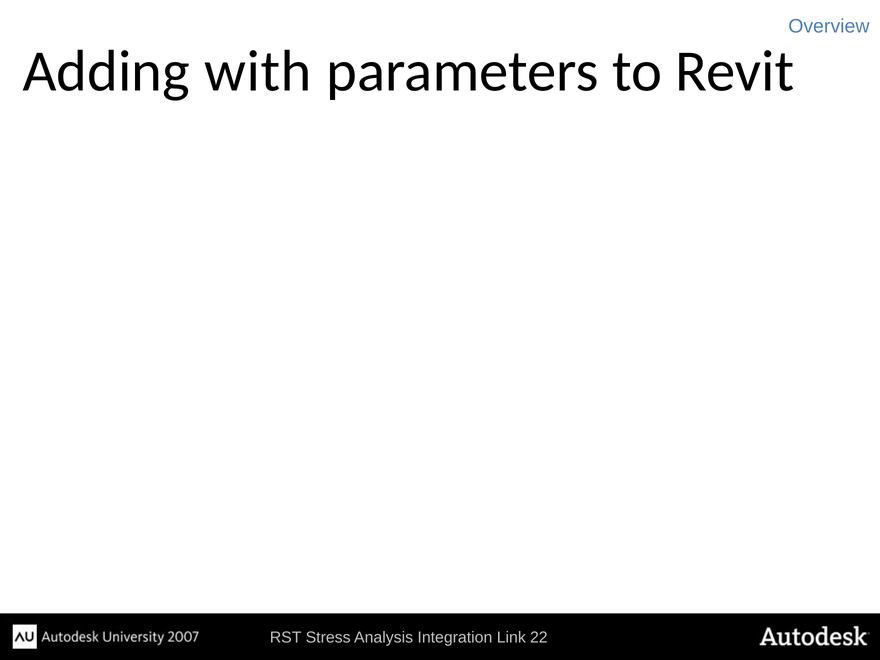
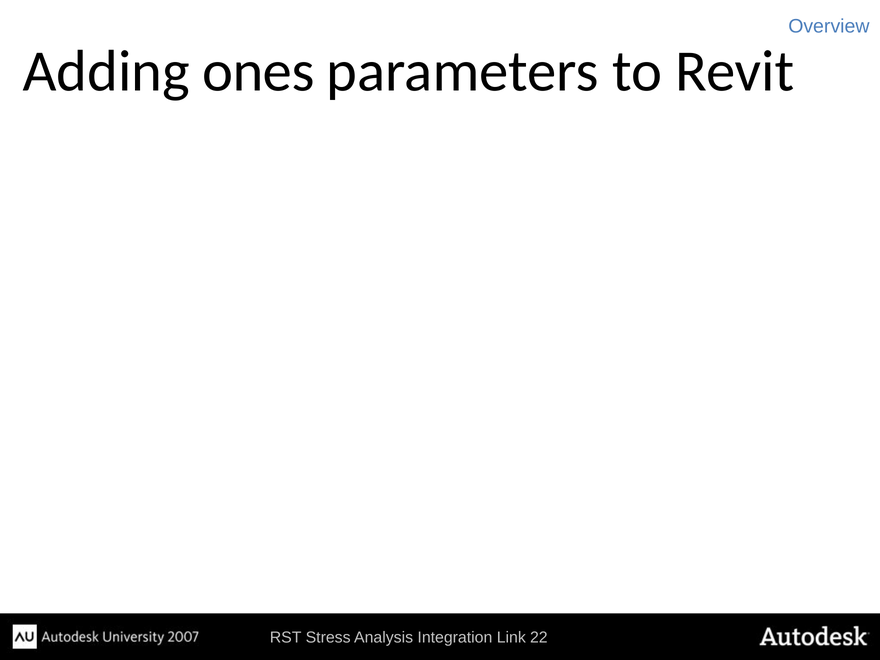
Adding with: with -> ones
